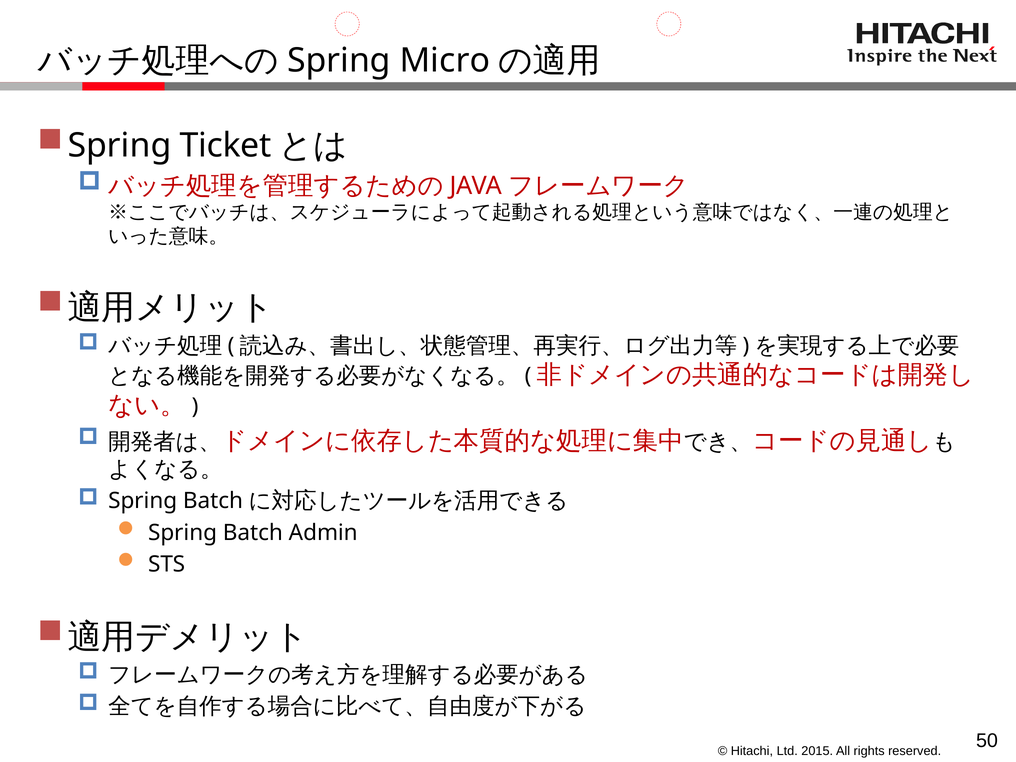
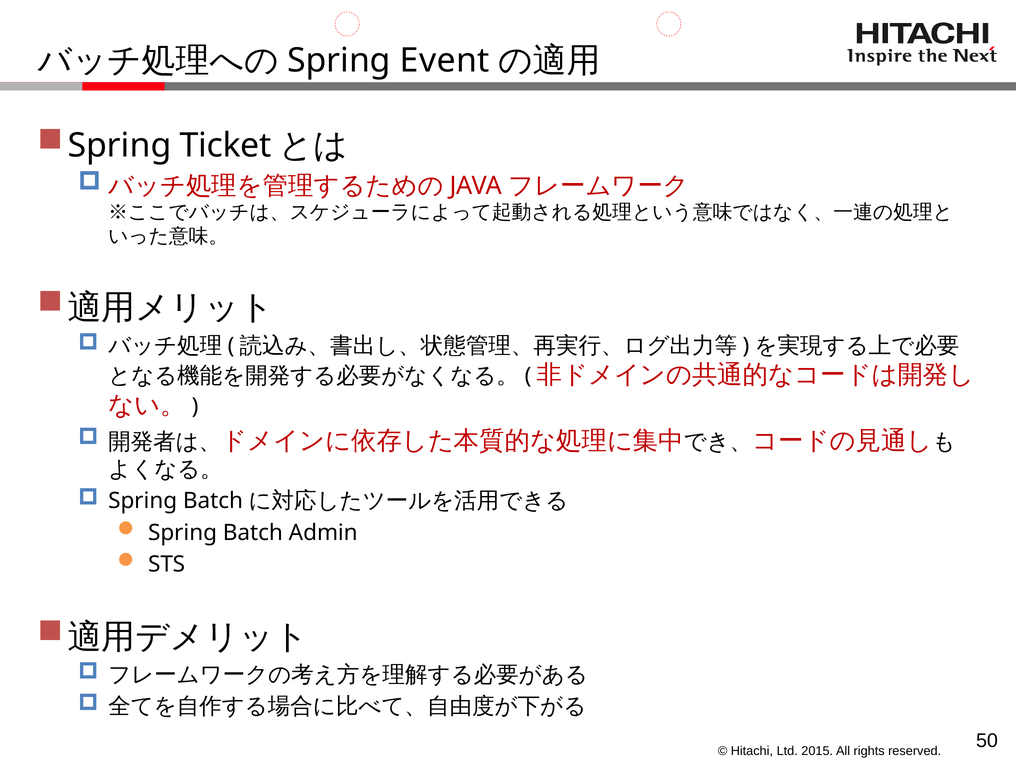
Micro: Micro -> Event
